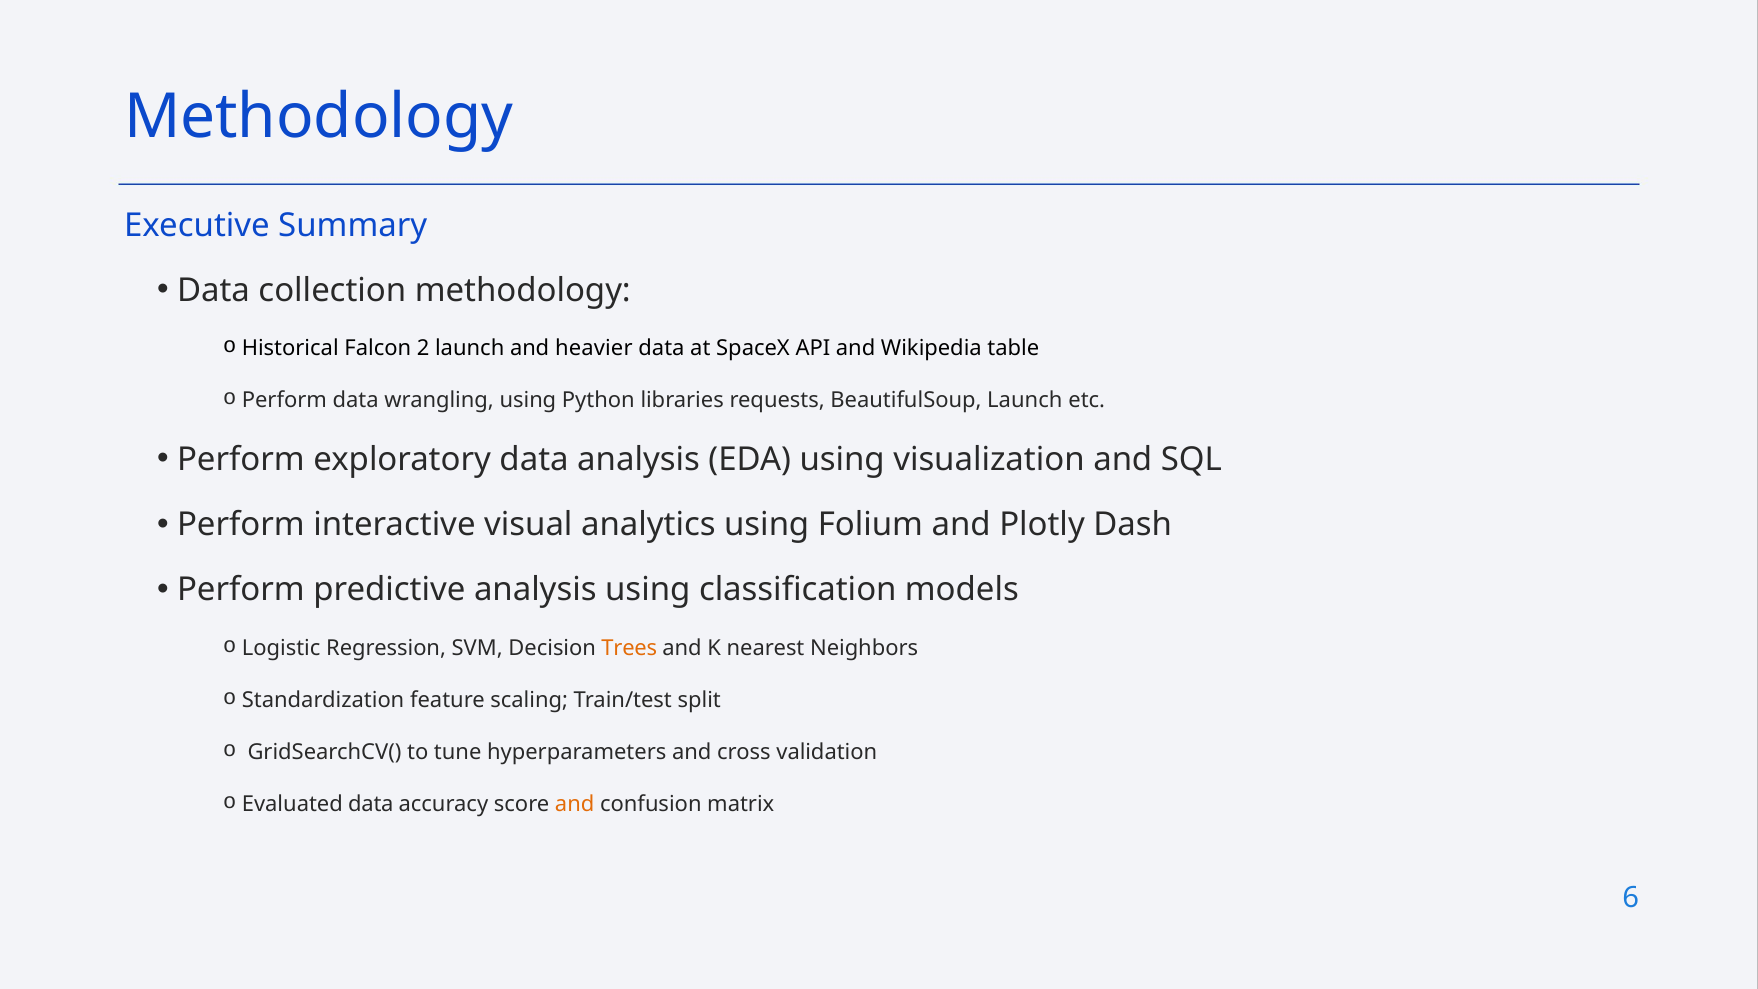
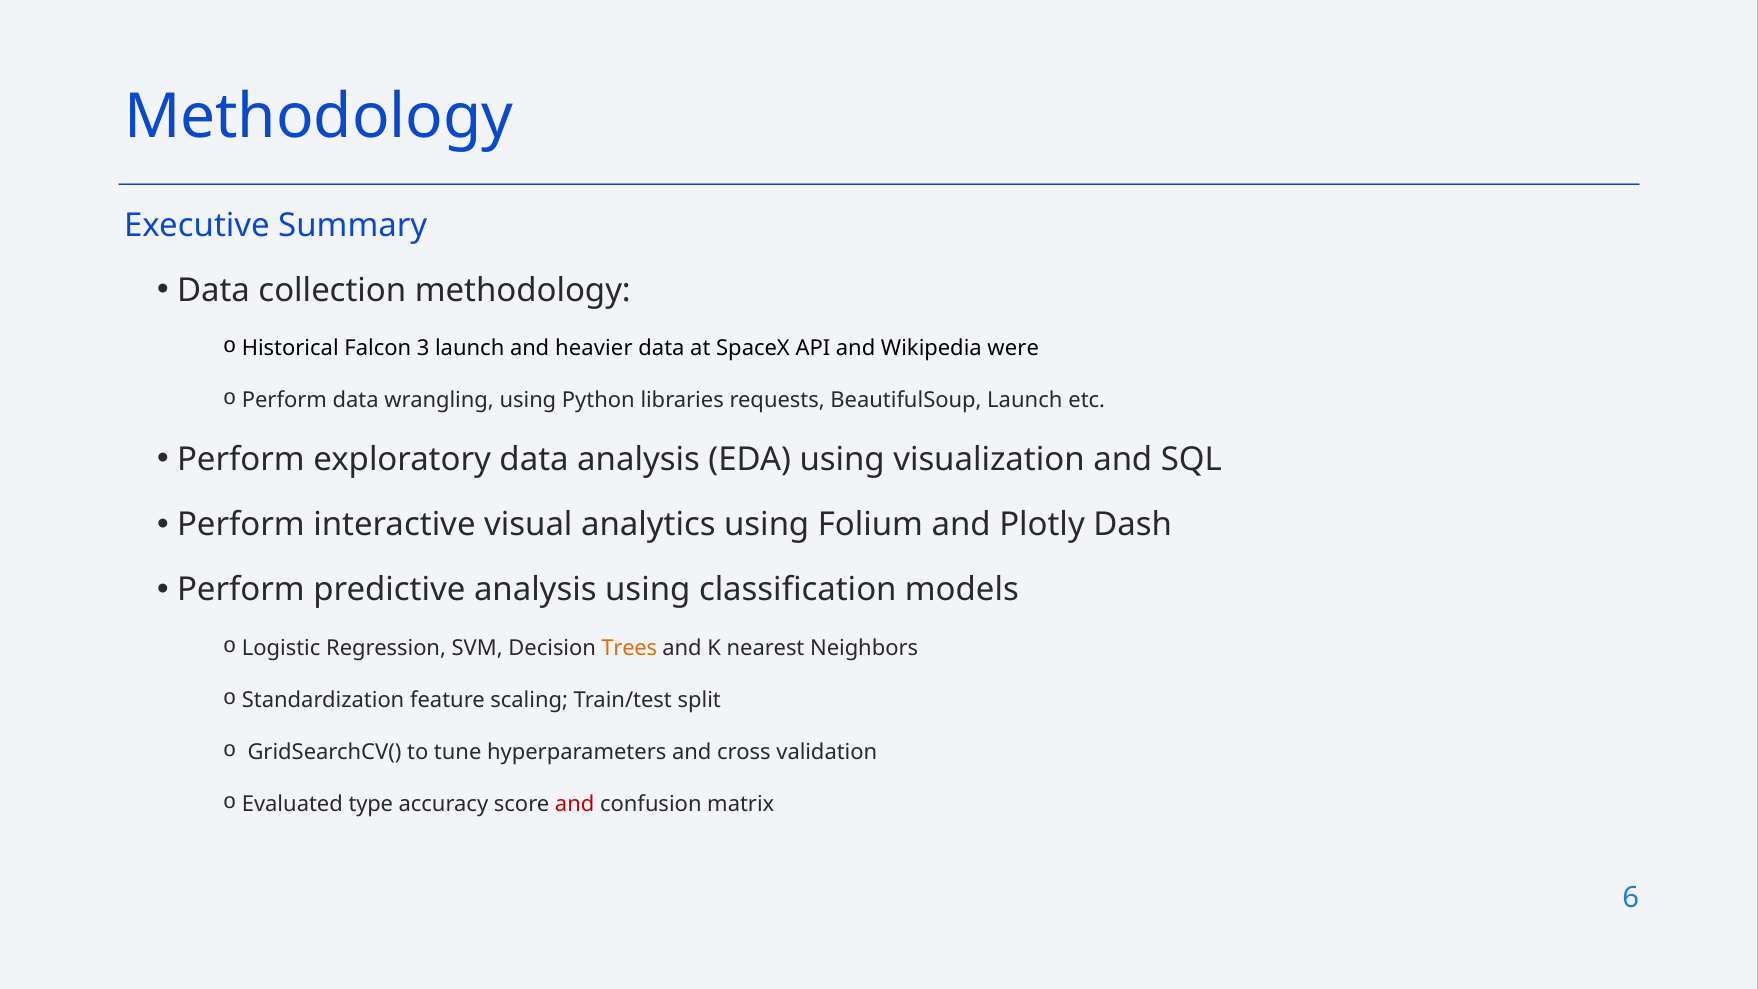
2: 2 -> 3
table: table -> were
Evaluated data: data -> type
and at (575, 804) colour: orange -> red
